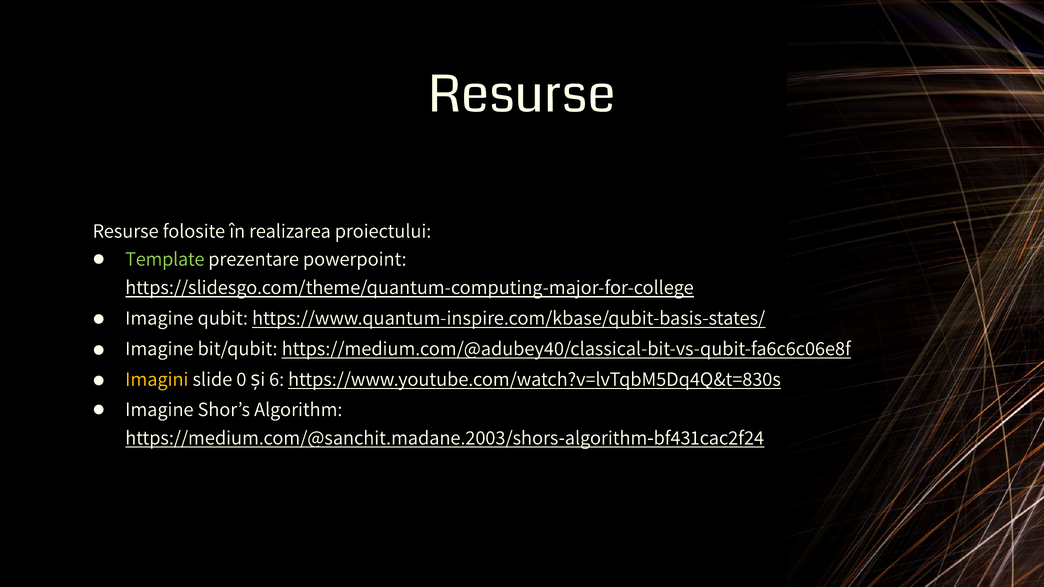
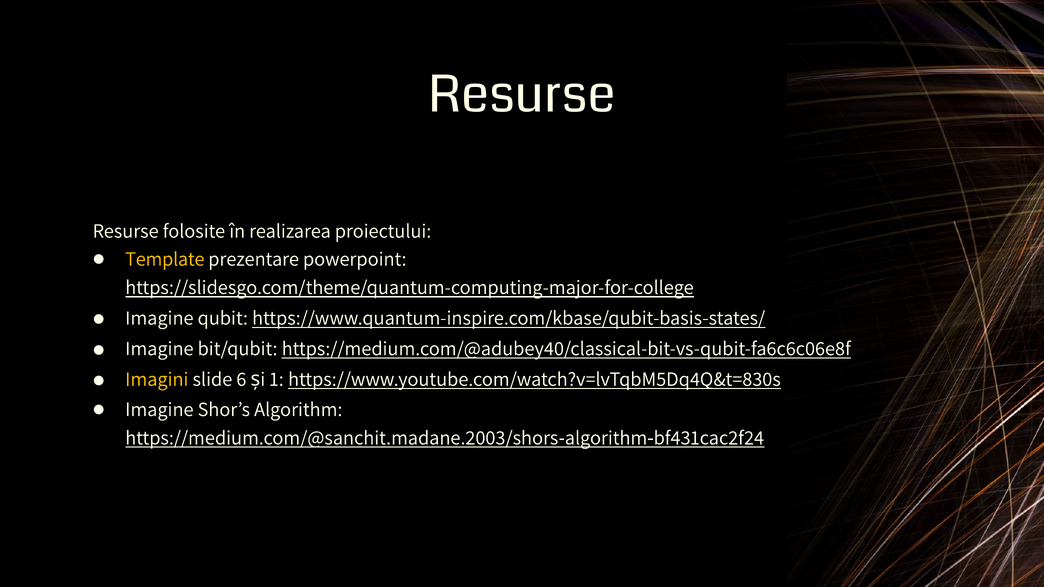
Template colour: light green -> yellow
0: 0 -> 6
6: 6 -> 1
